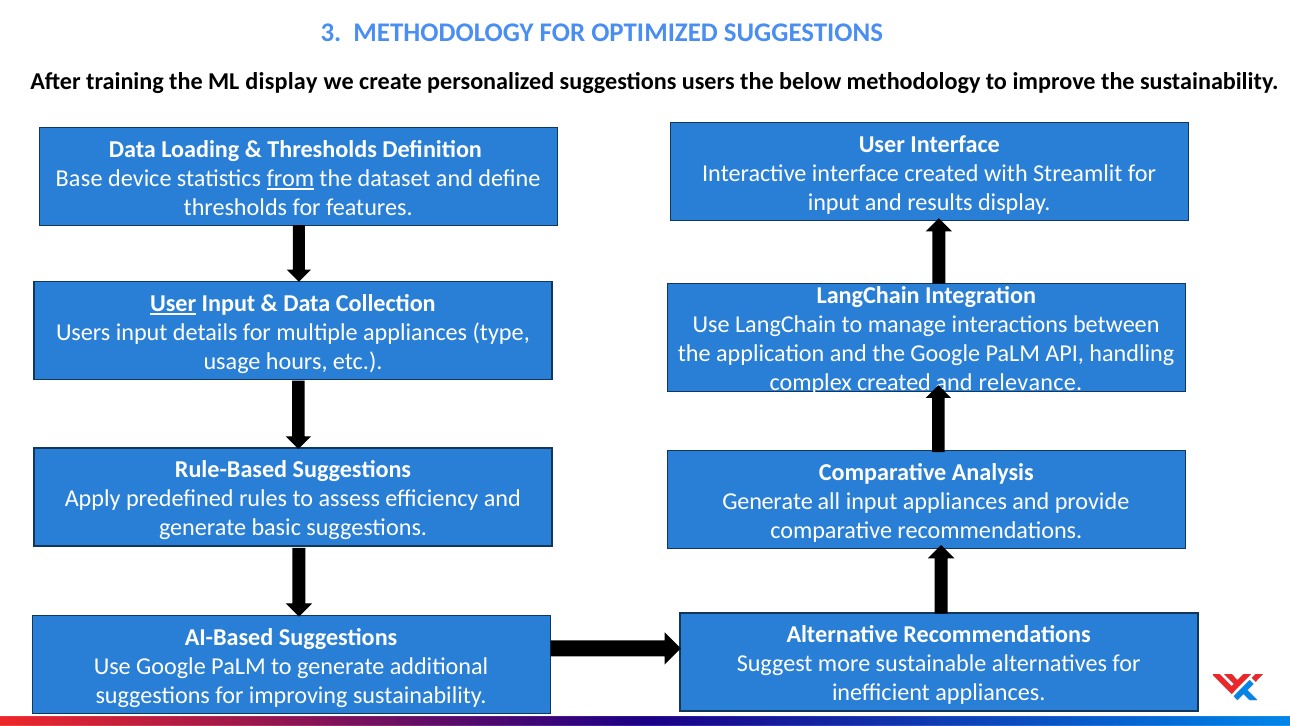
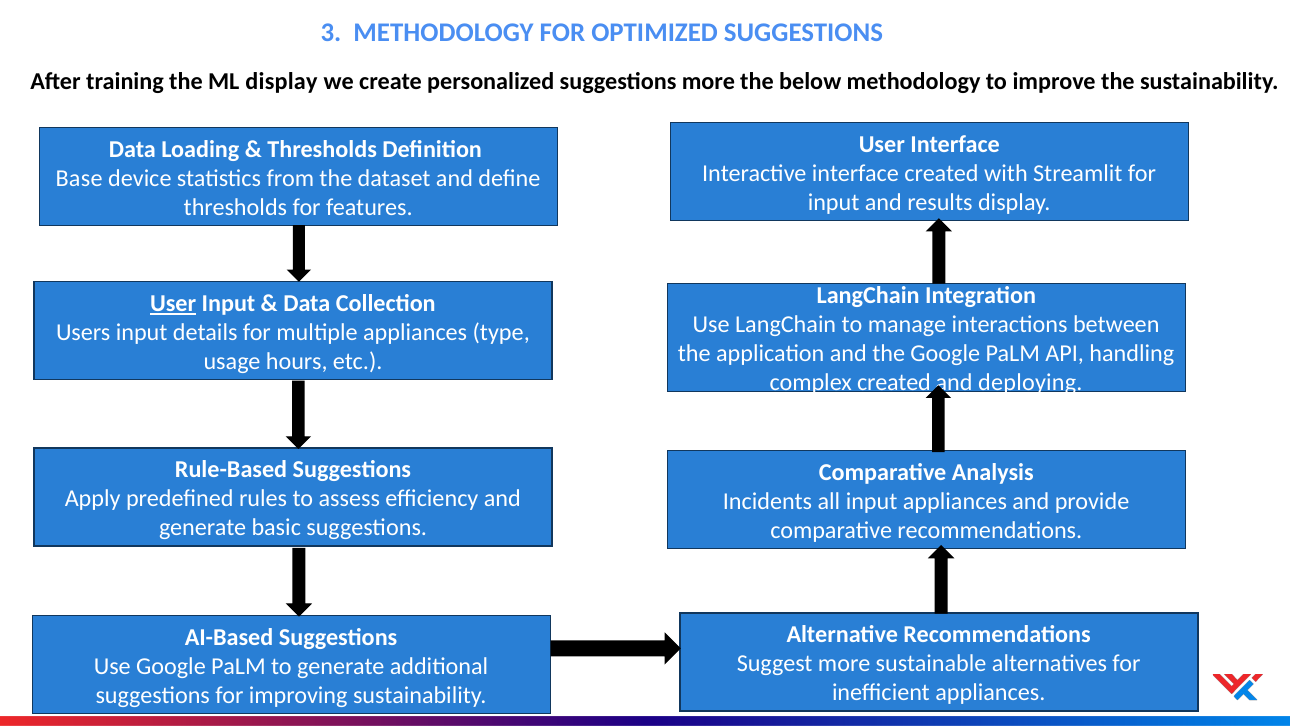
suggestions users: users -> more
from underline: present -> none
relevance: relevance -> deploying
Generate at (768, 501): Generate -> Incidents
